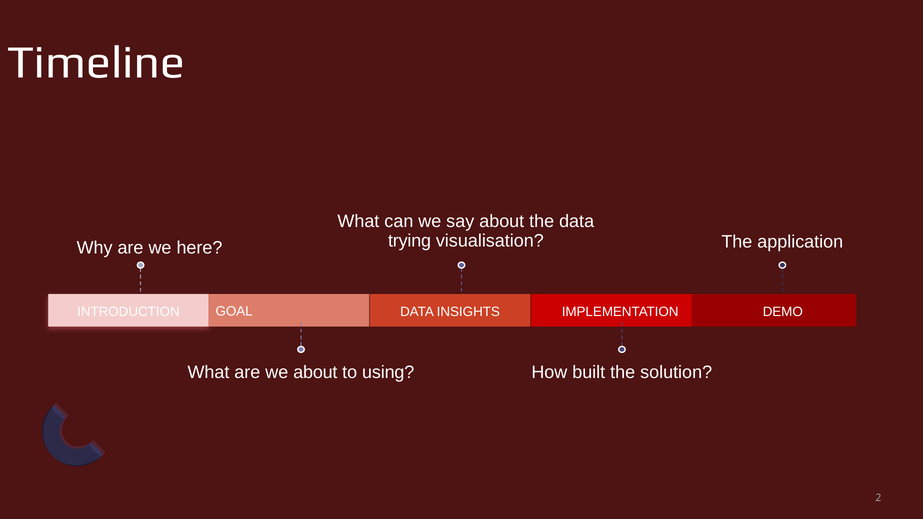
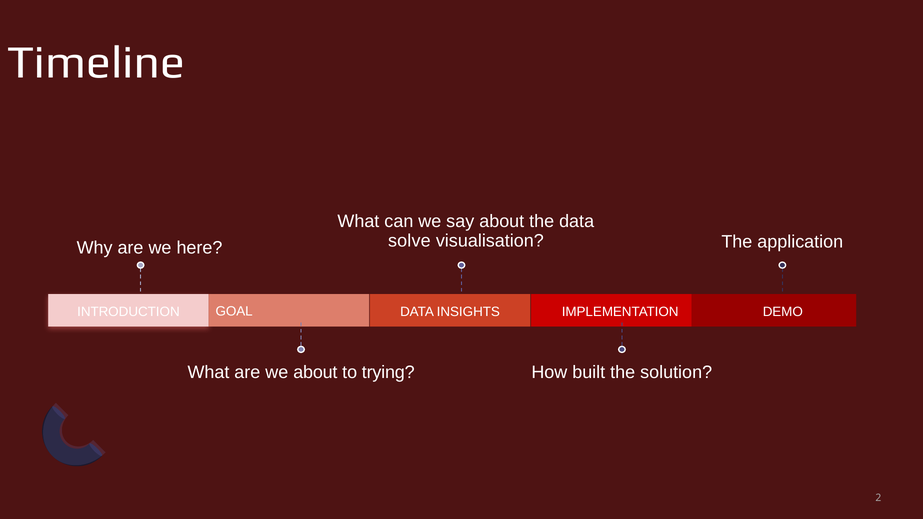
trying: trying -> solve
using: using -> trying
